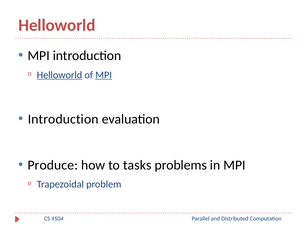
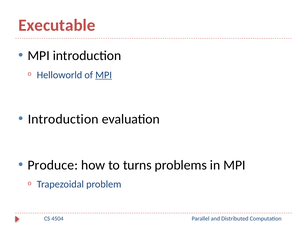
Helloworld at (57, 25): Helloworld -> Executable
Helloworld at (59, 75) underline: present -> none
tasks: tasks -> turns
